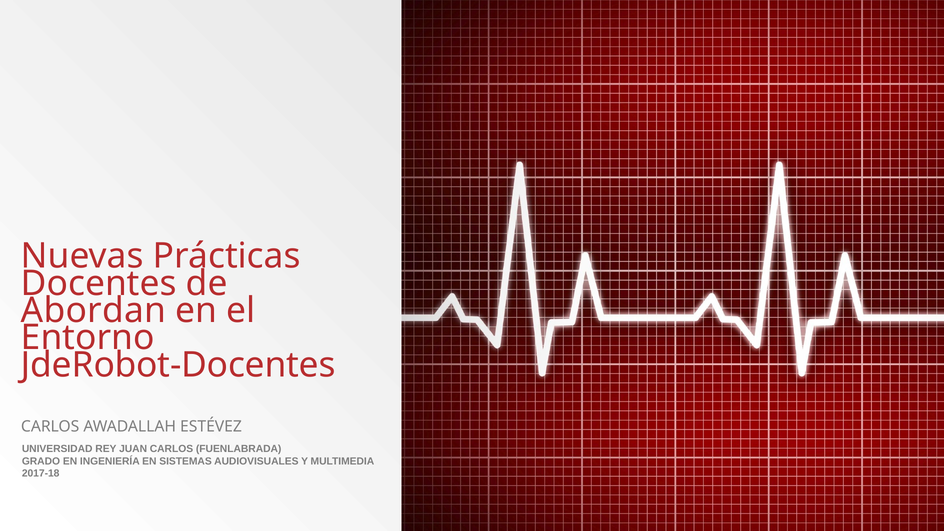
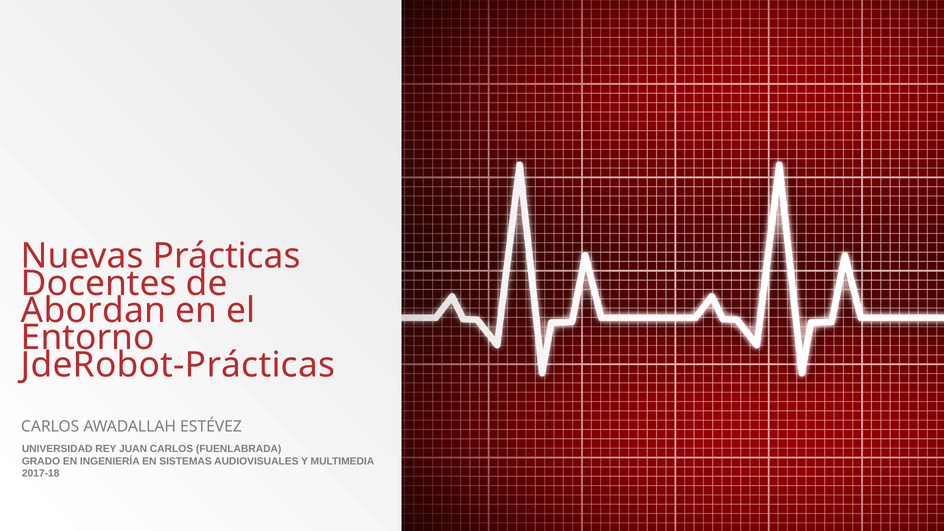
JdeRobot-Docentes: JdeRobot-Docentes -> JdeRobot-Prácticas
